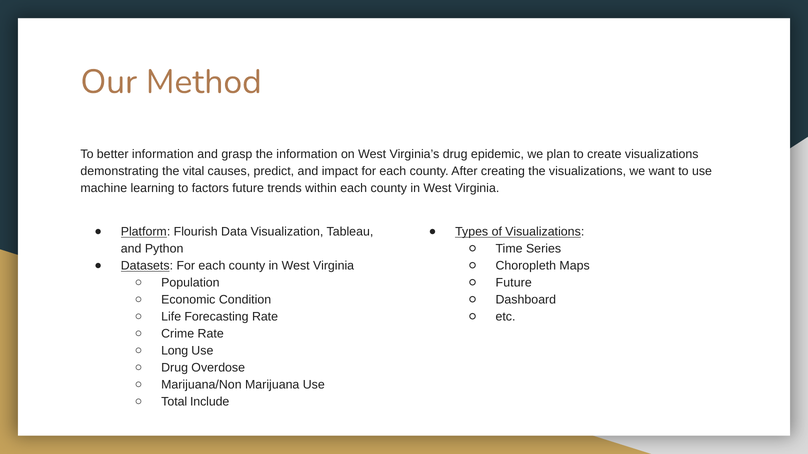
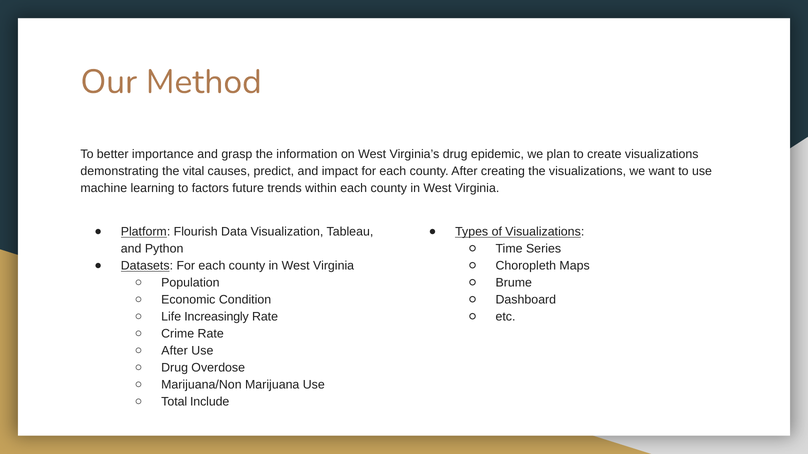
better information: information -> importance
Future at (514, 283): Future -> Brume
Forecasting: Forecasting -> Increasingly
Long at (175, 351): Long -> After
